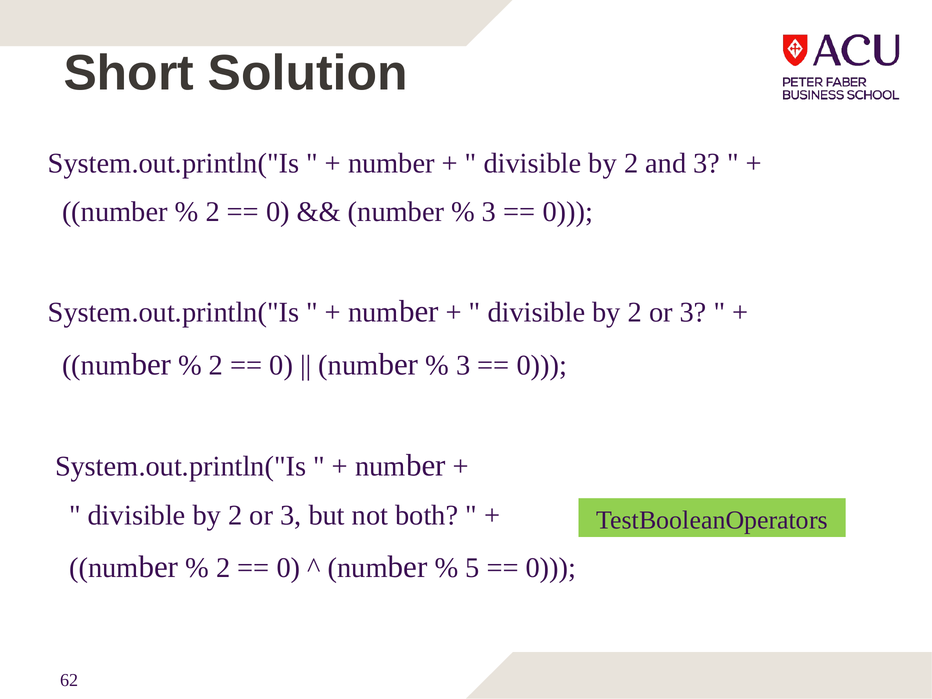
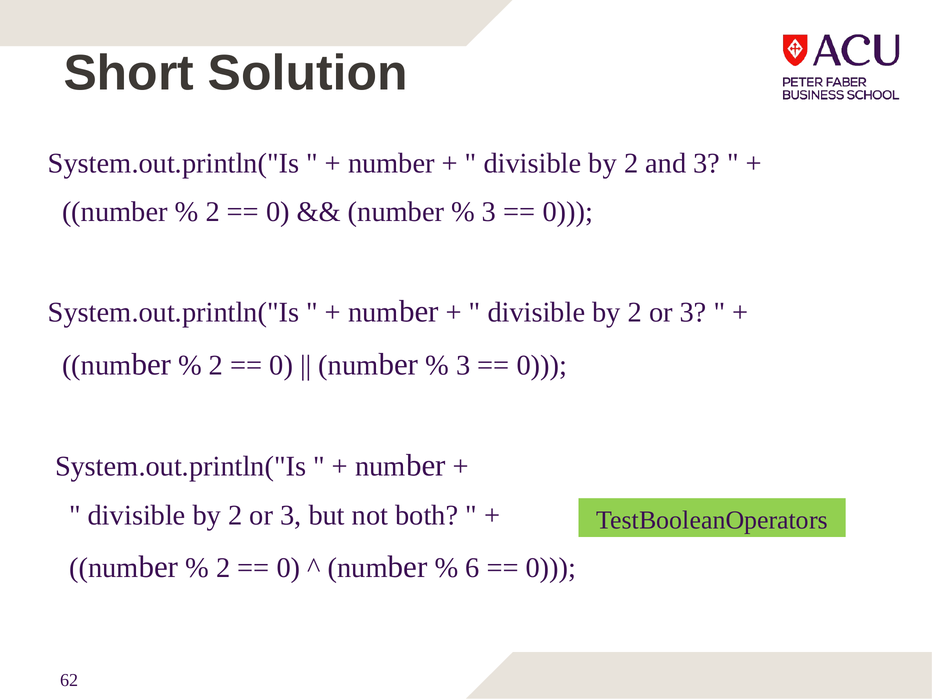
5: 5 -> 6
